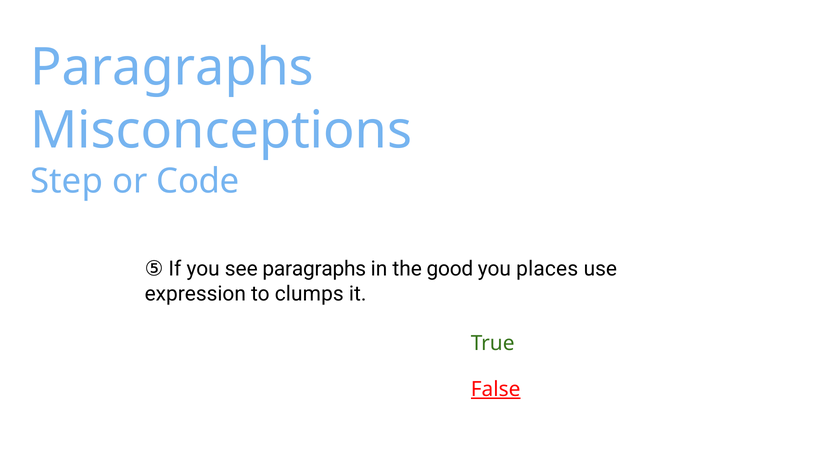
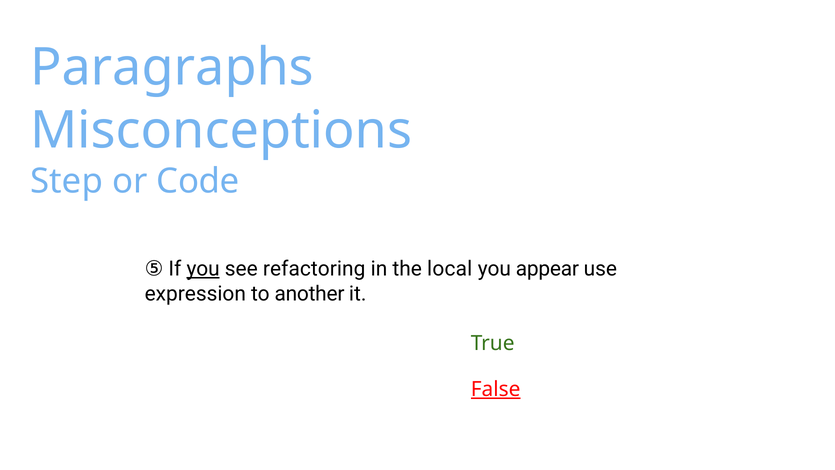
you at (203, 269) underline: none -> present
see paragraphs: paragraphs -> refactoring
good: good -> local
places: places -> appear
clumps: clumps -> another
